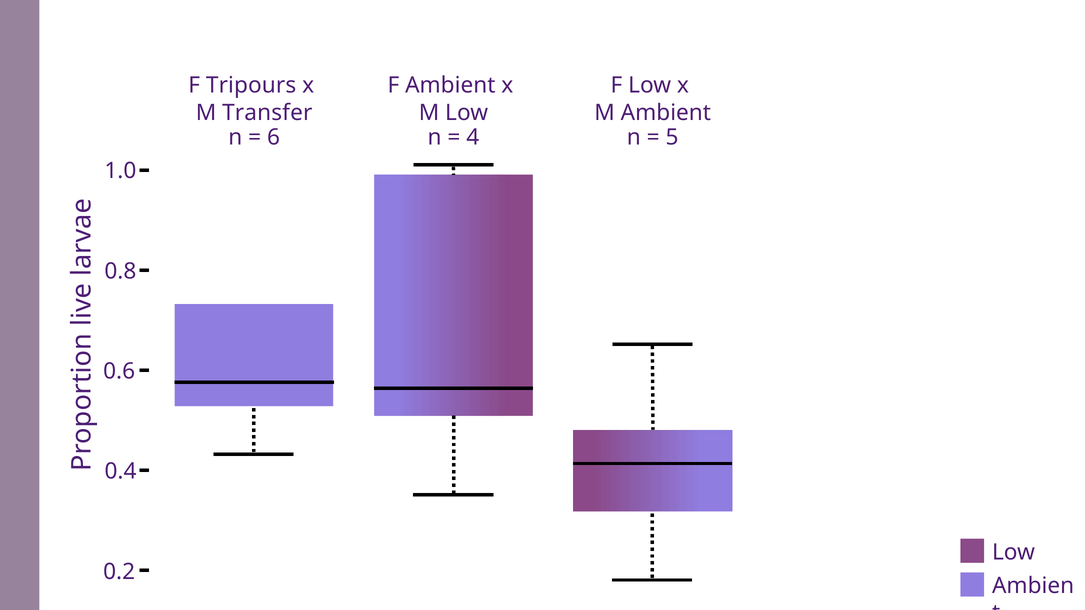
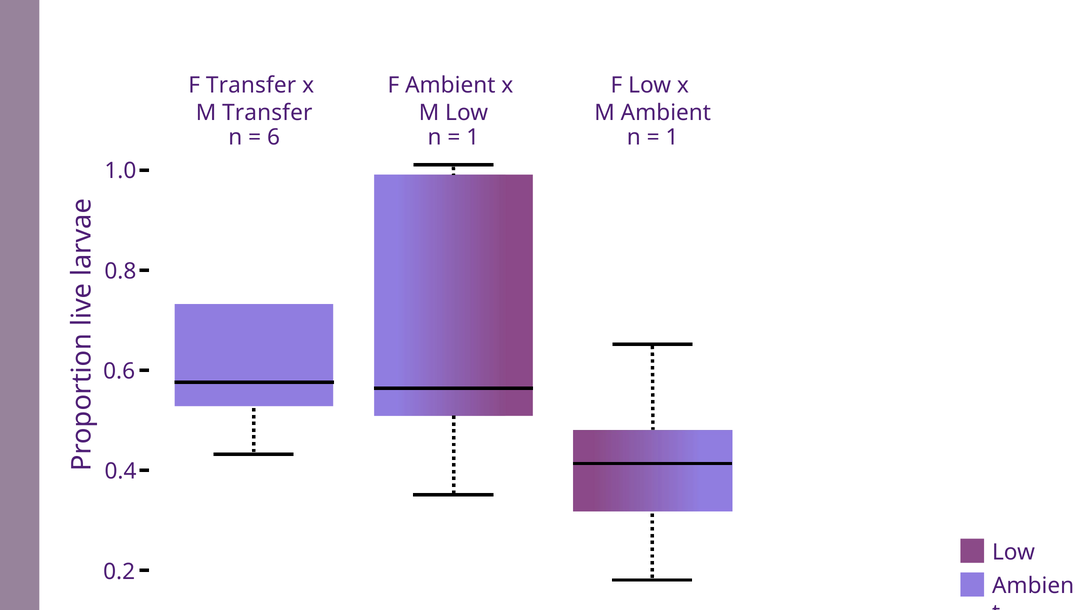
F Tripours: Tripours -> Transfer
4 at (473, 137): 4 -> 1
5 at (672, 137): 5 -> 1
